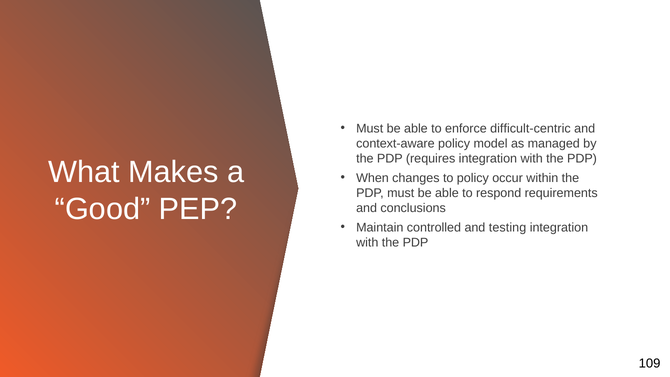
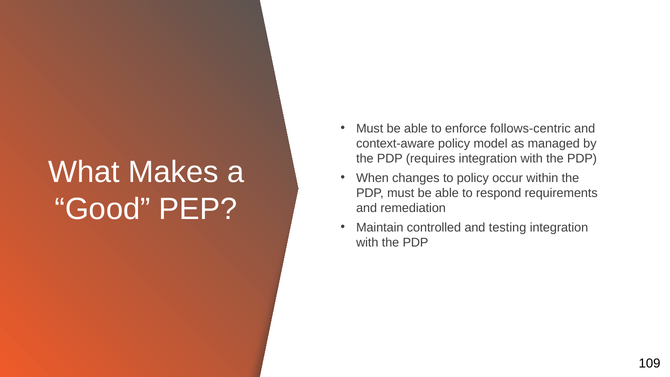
difficult-centric: difficult-centric -> follows-centric
conclusions: conclusions -> remediation
